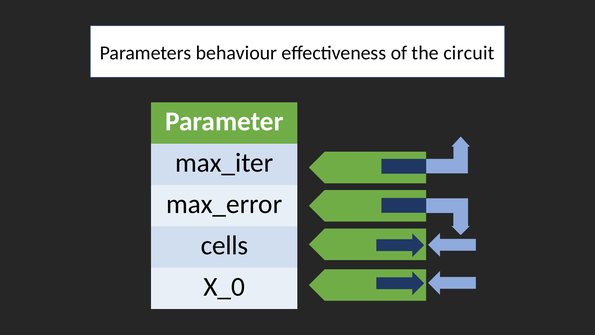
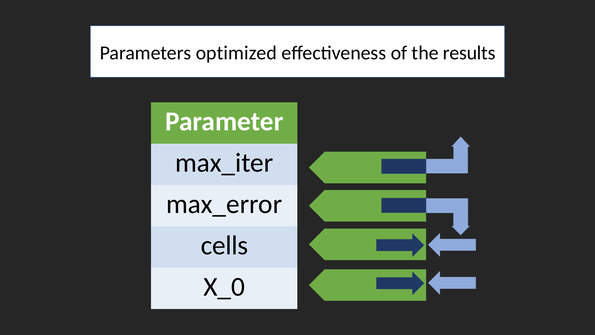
behaviour: behaviour -> optimized
circuit: circuit -> results
